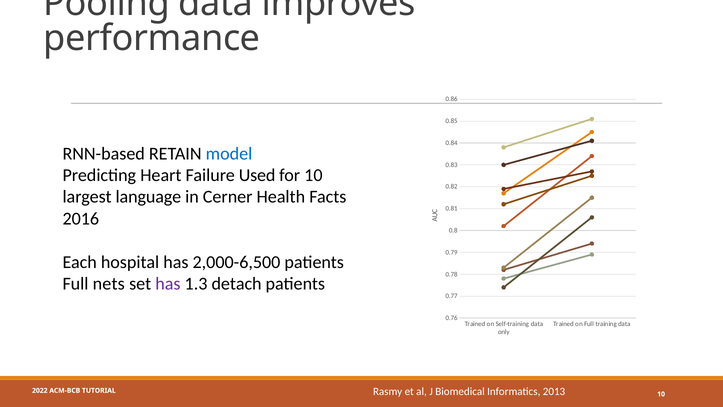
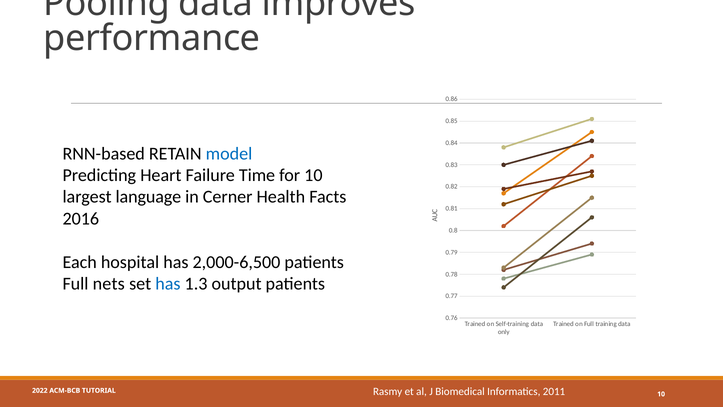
Used: Used -> Time
has at (168, 284) colour: purple -> blue
detach: detach -> output
2013: 2013 -> 2011
